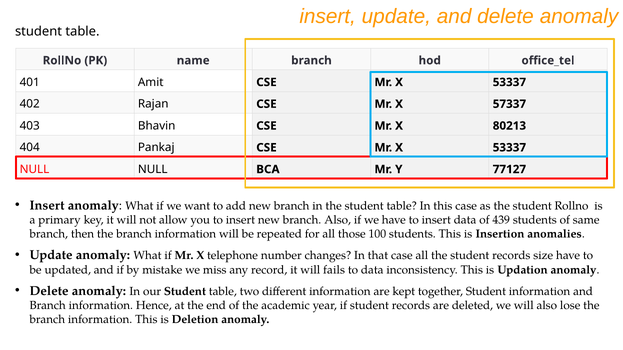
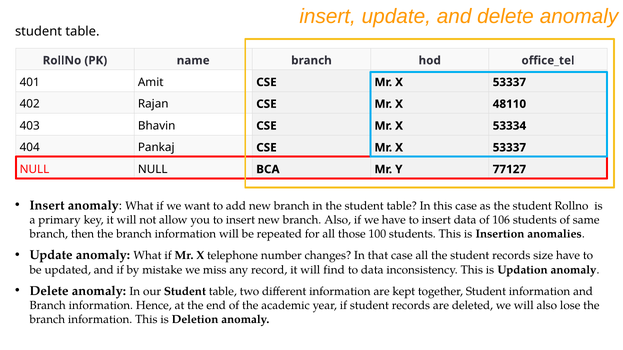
57337: 57337 -> 48110
80213: 80213 -> 53334
439: 439 -> 106
fails: fails -> find
